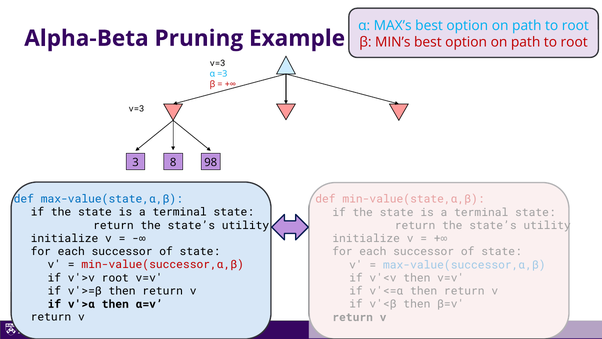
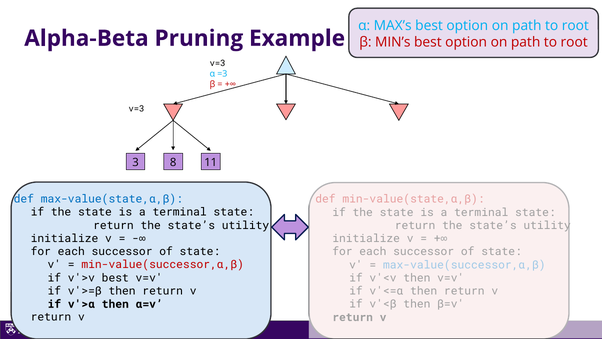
98: 98 -> 11
v'>v root: root -> best
